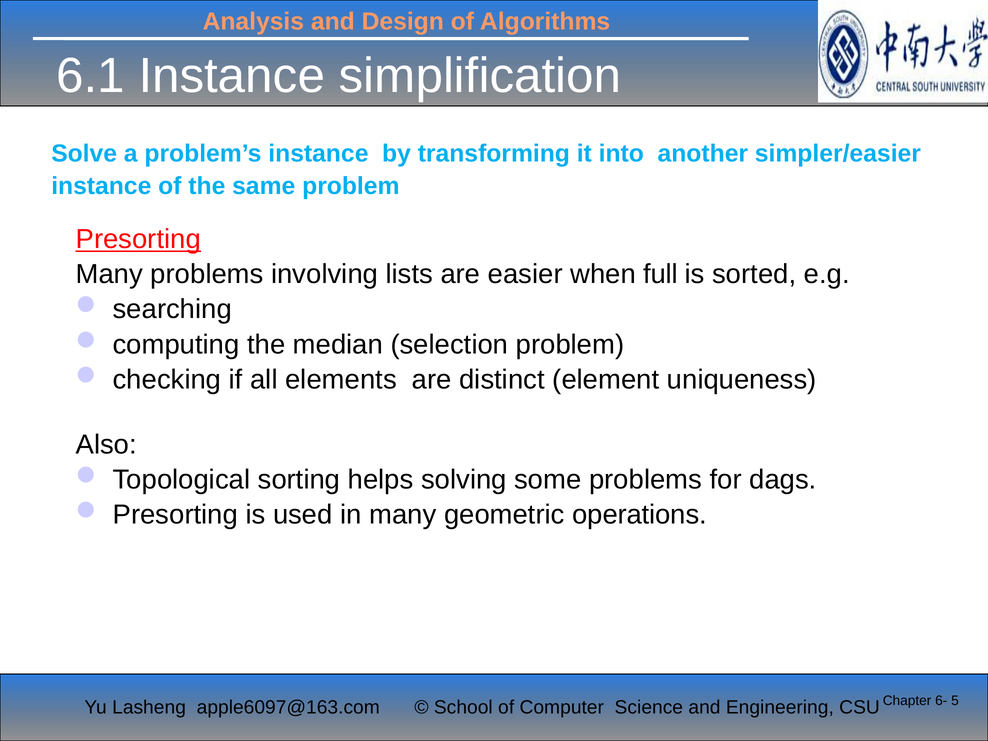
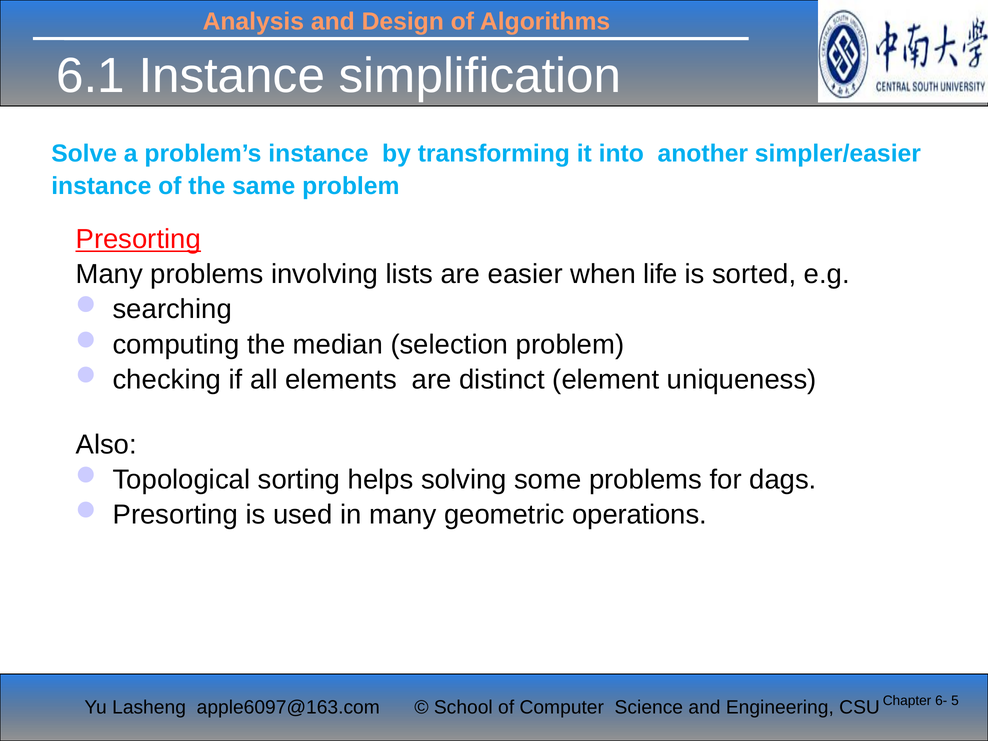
full: full -> life
